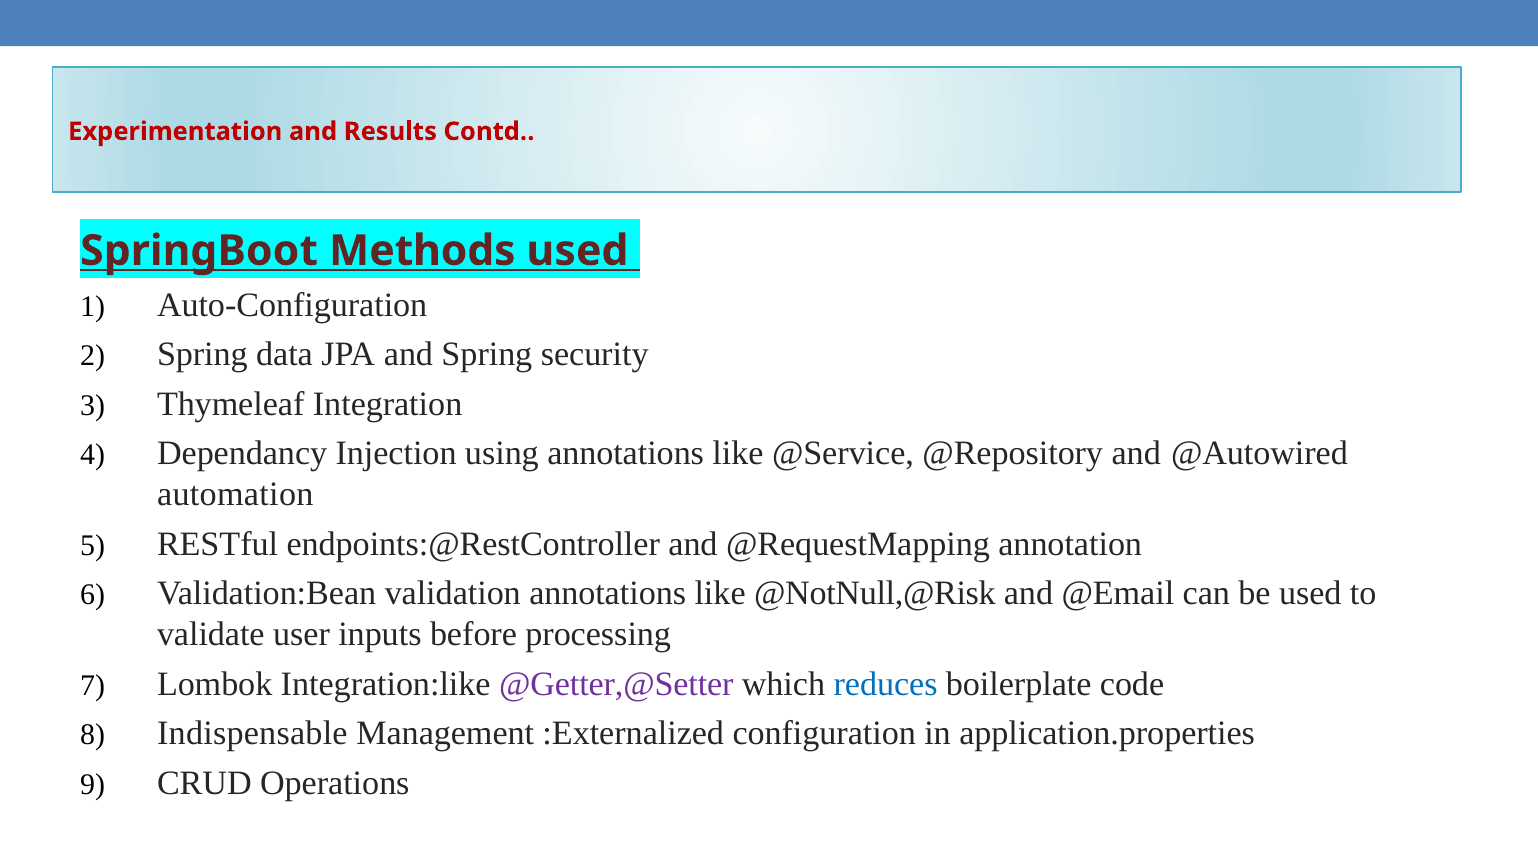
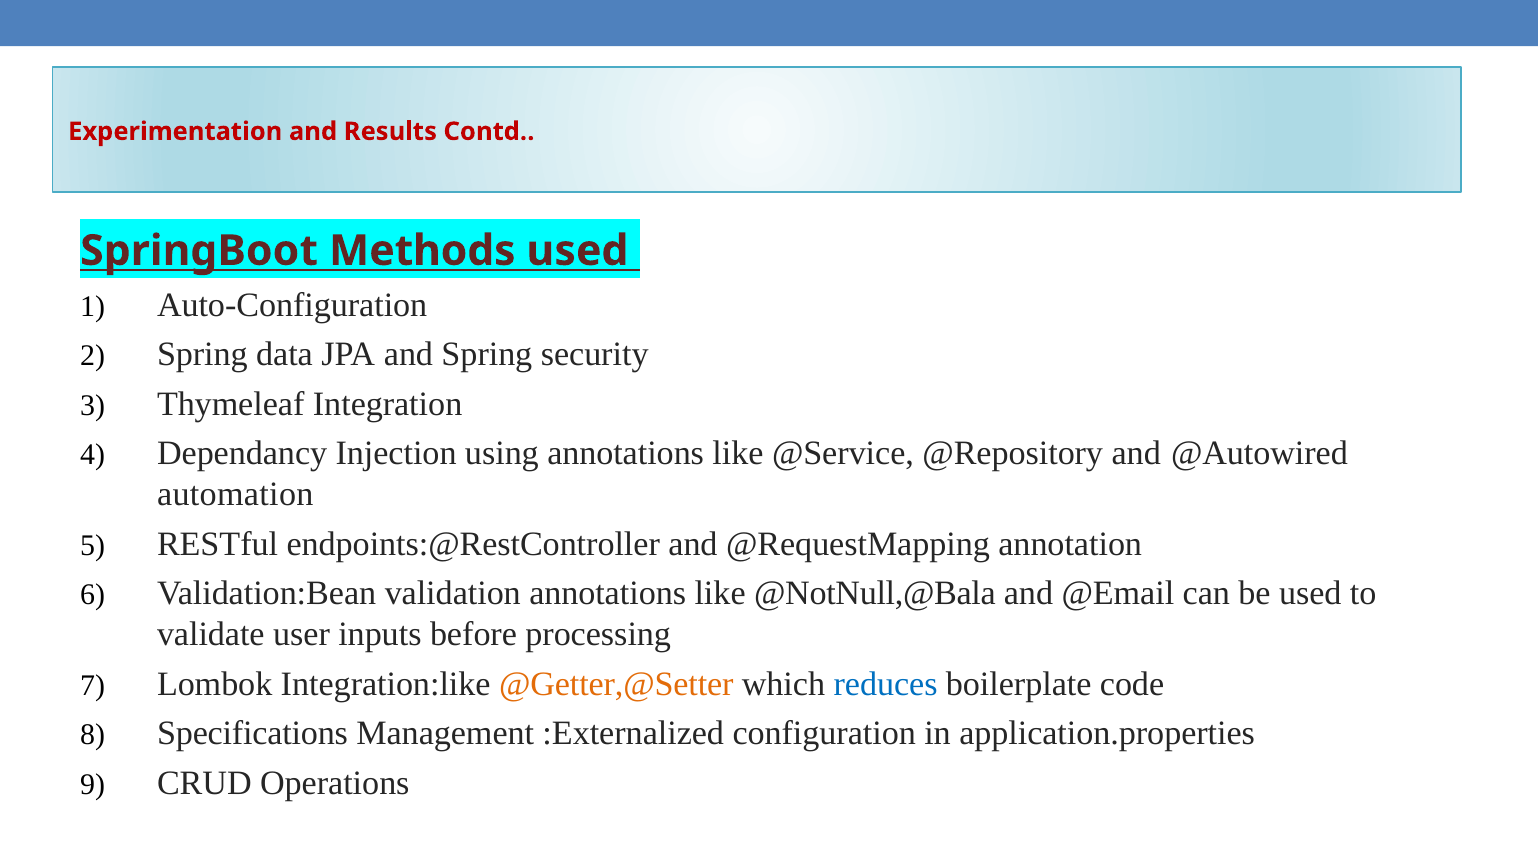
@NotNull,@Risk: @NotNull,@Risk -> @NotNull,@Bala
@Getter,@Setter colour: purple -> orange
Indispensable: Indispensable -> Specifications
